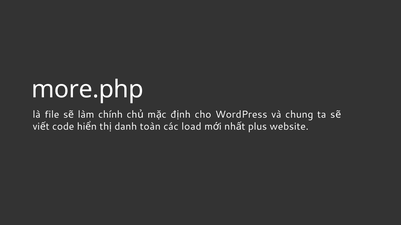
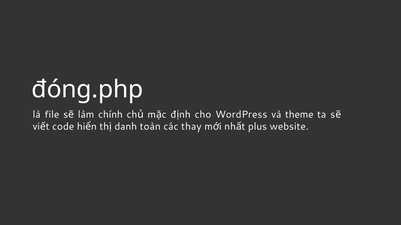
more.php: more.php -> đóng.php
chung: chung -> theme
load: load -> thay
